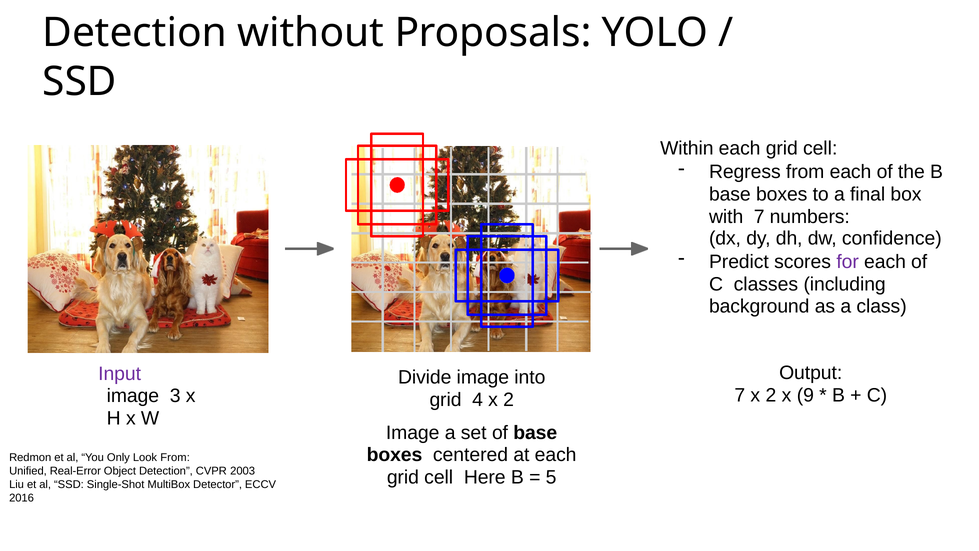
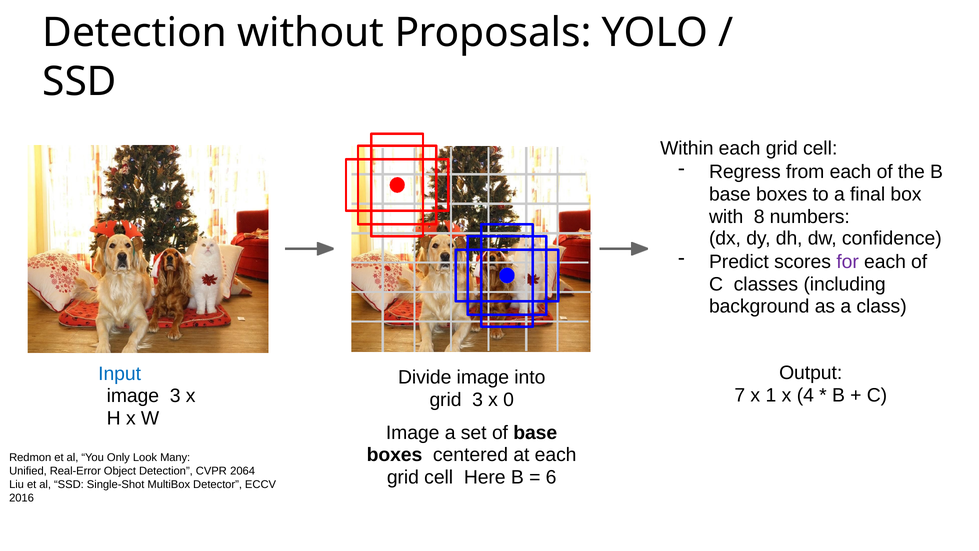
with 7: 7 -> 8
Input colour: purple -> blue
7 x 2: 2 -> 1
9: 9 -> 4
grid 4: 4 -> 3
2 at (509, 400): 2 -> 0
Look From: From -> Many
2003: 2003 -> 2064
5: 5 -> 6
